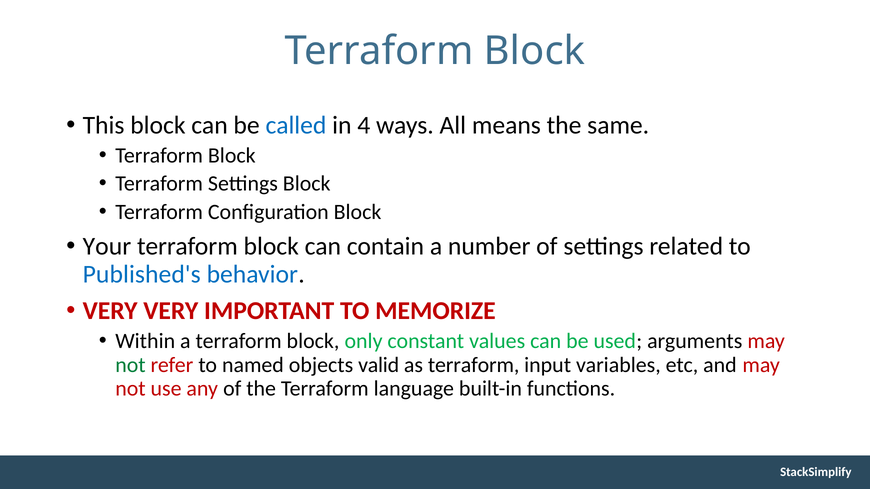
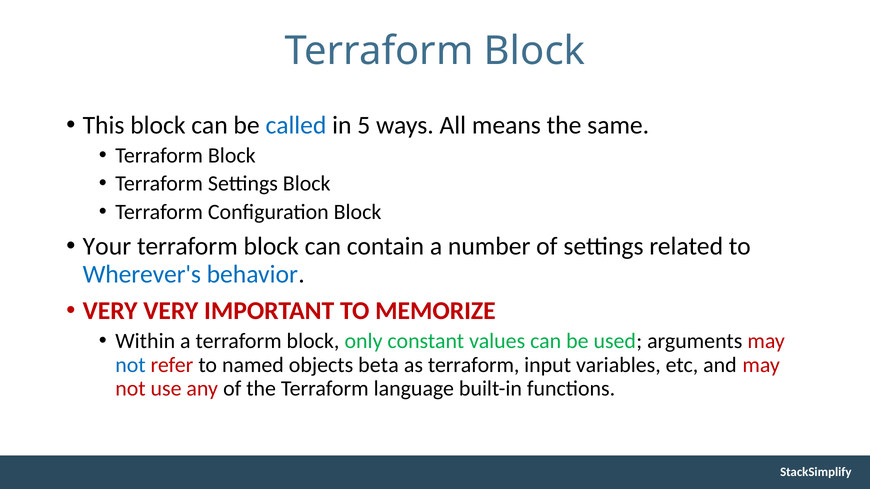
4: 4 -> 5
Published's: Published's -> Wherever's
not at (130, 365) colour: green -> blue
valid: valid -> beta
